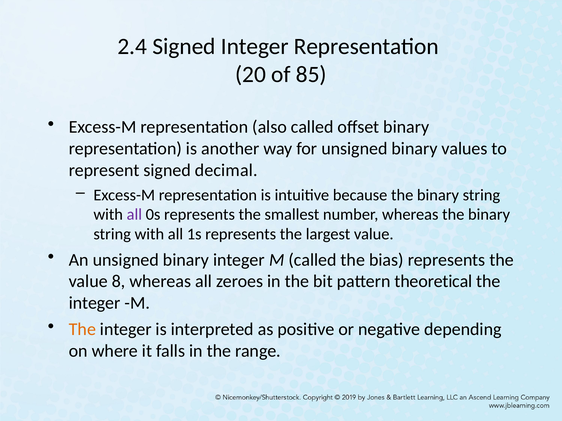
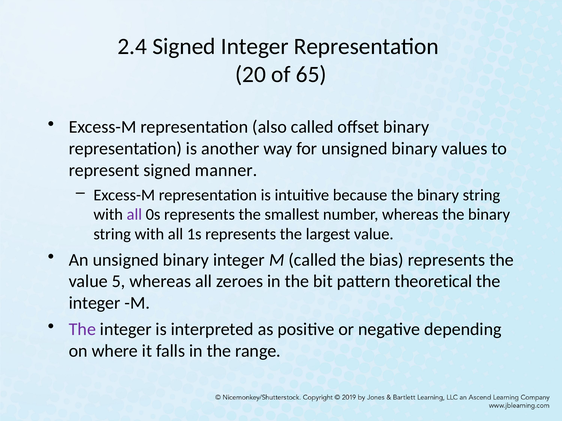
85: 85 -> 65
decimal: decimal -> manner
8: 8 -> 5
The at (82, 330) colour: orange -> purple
